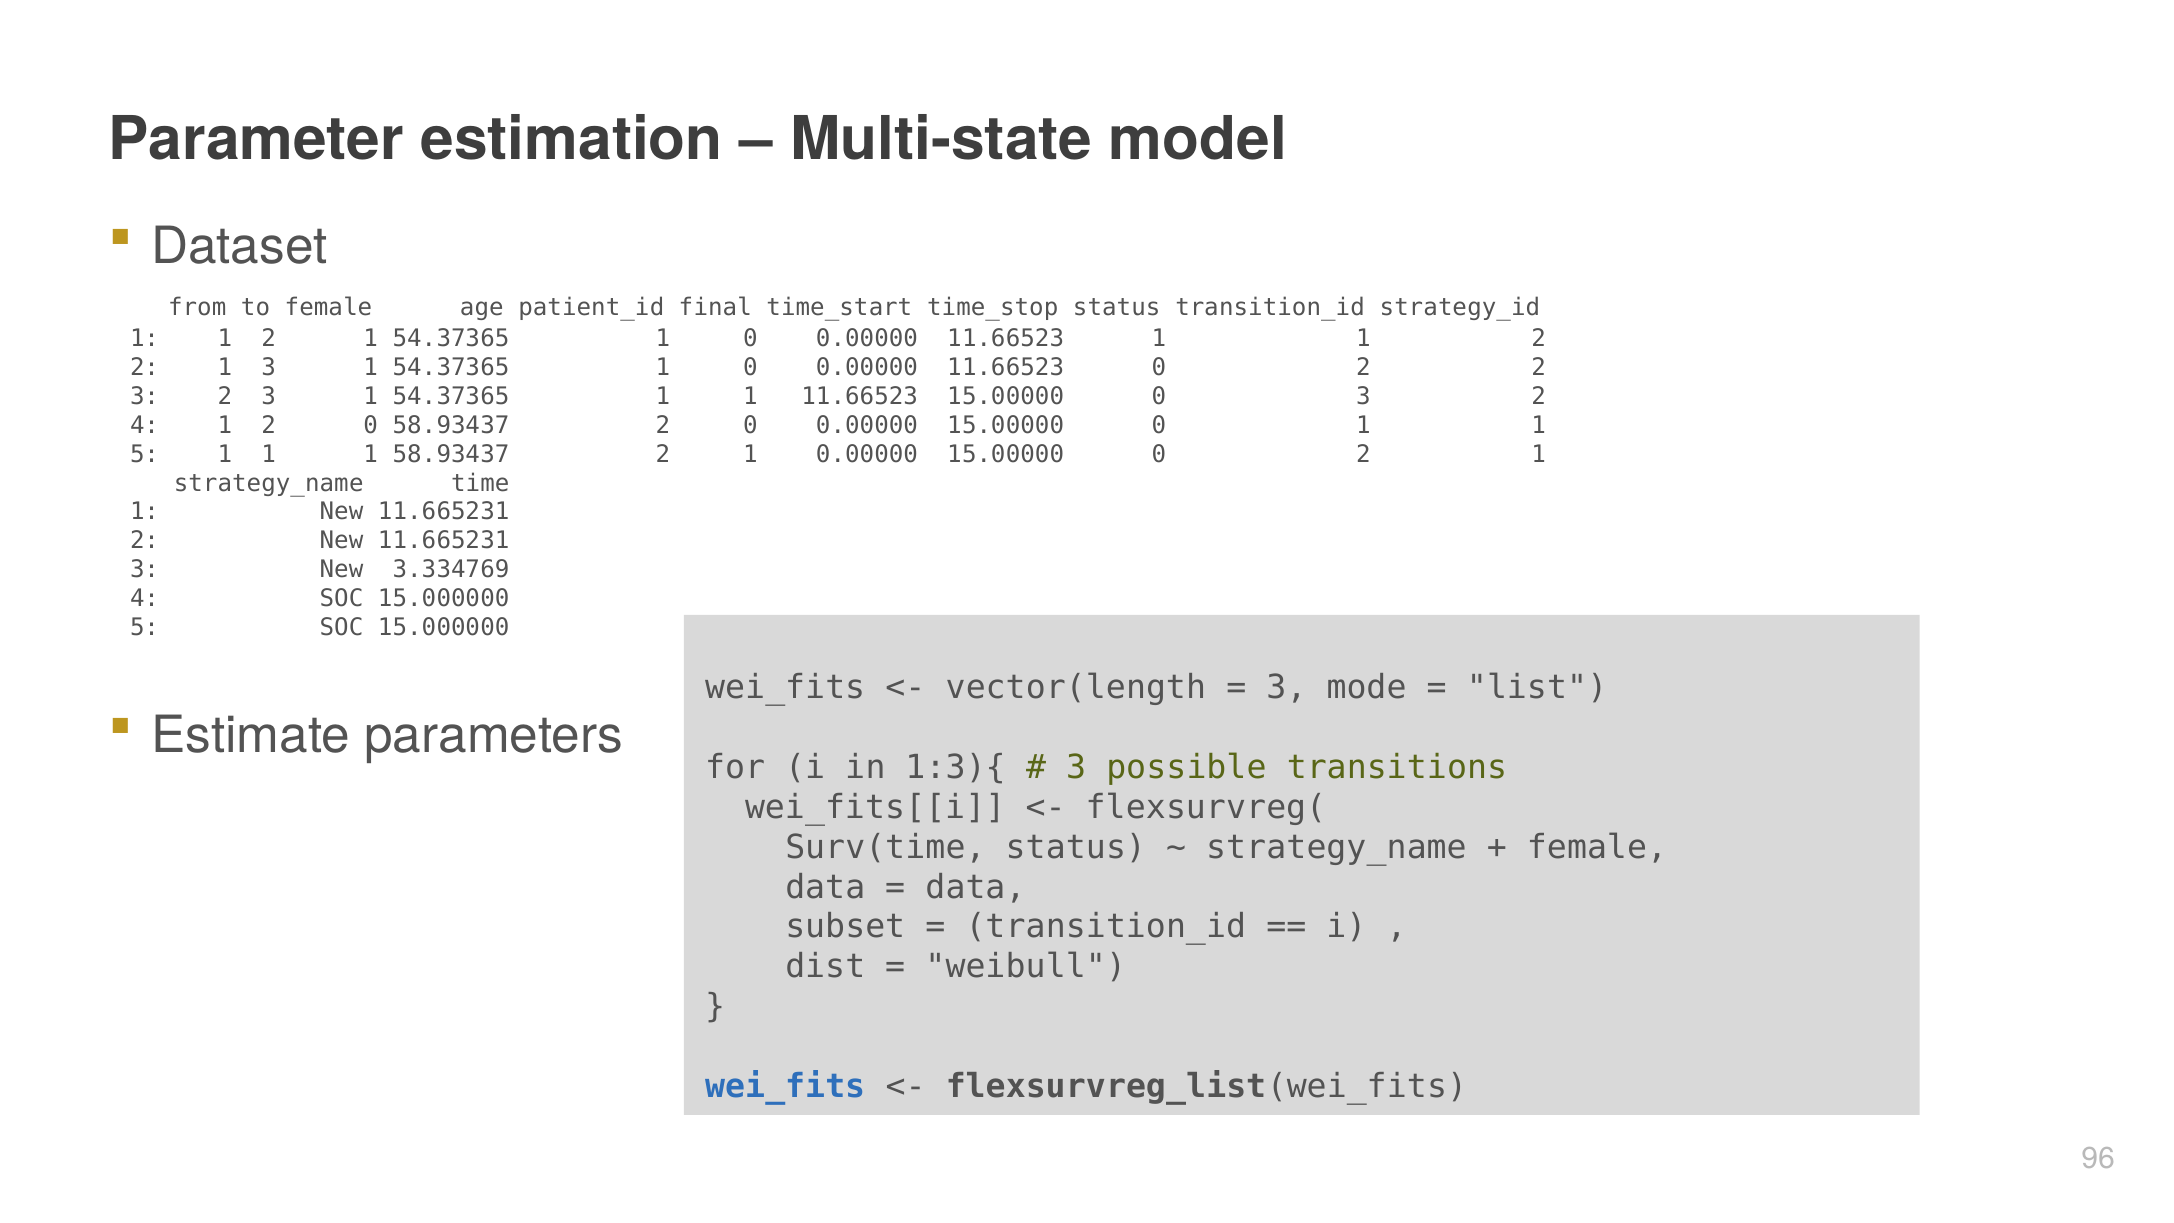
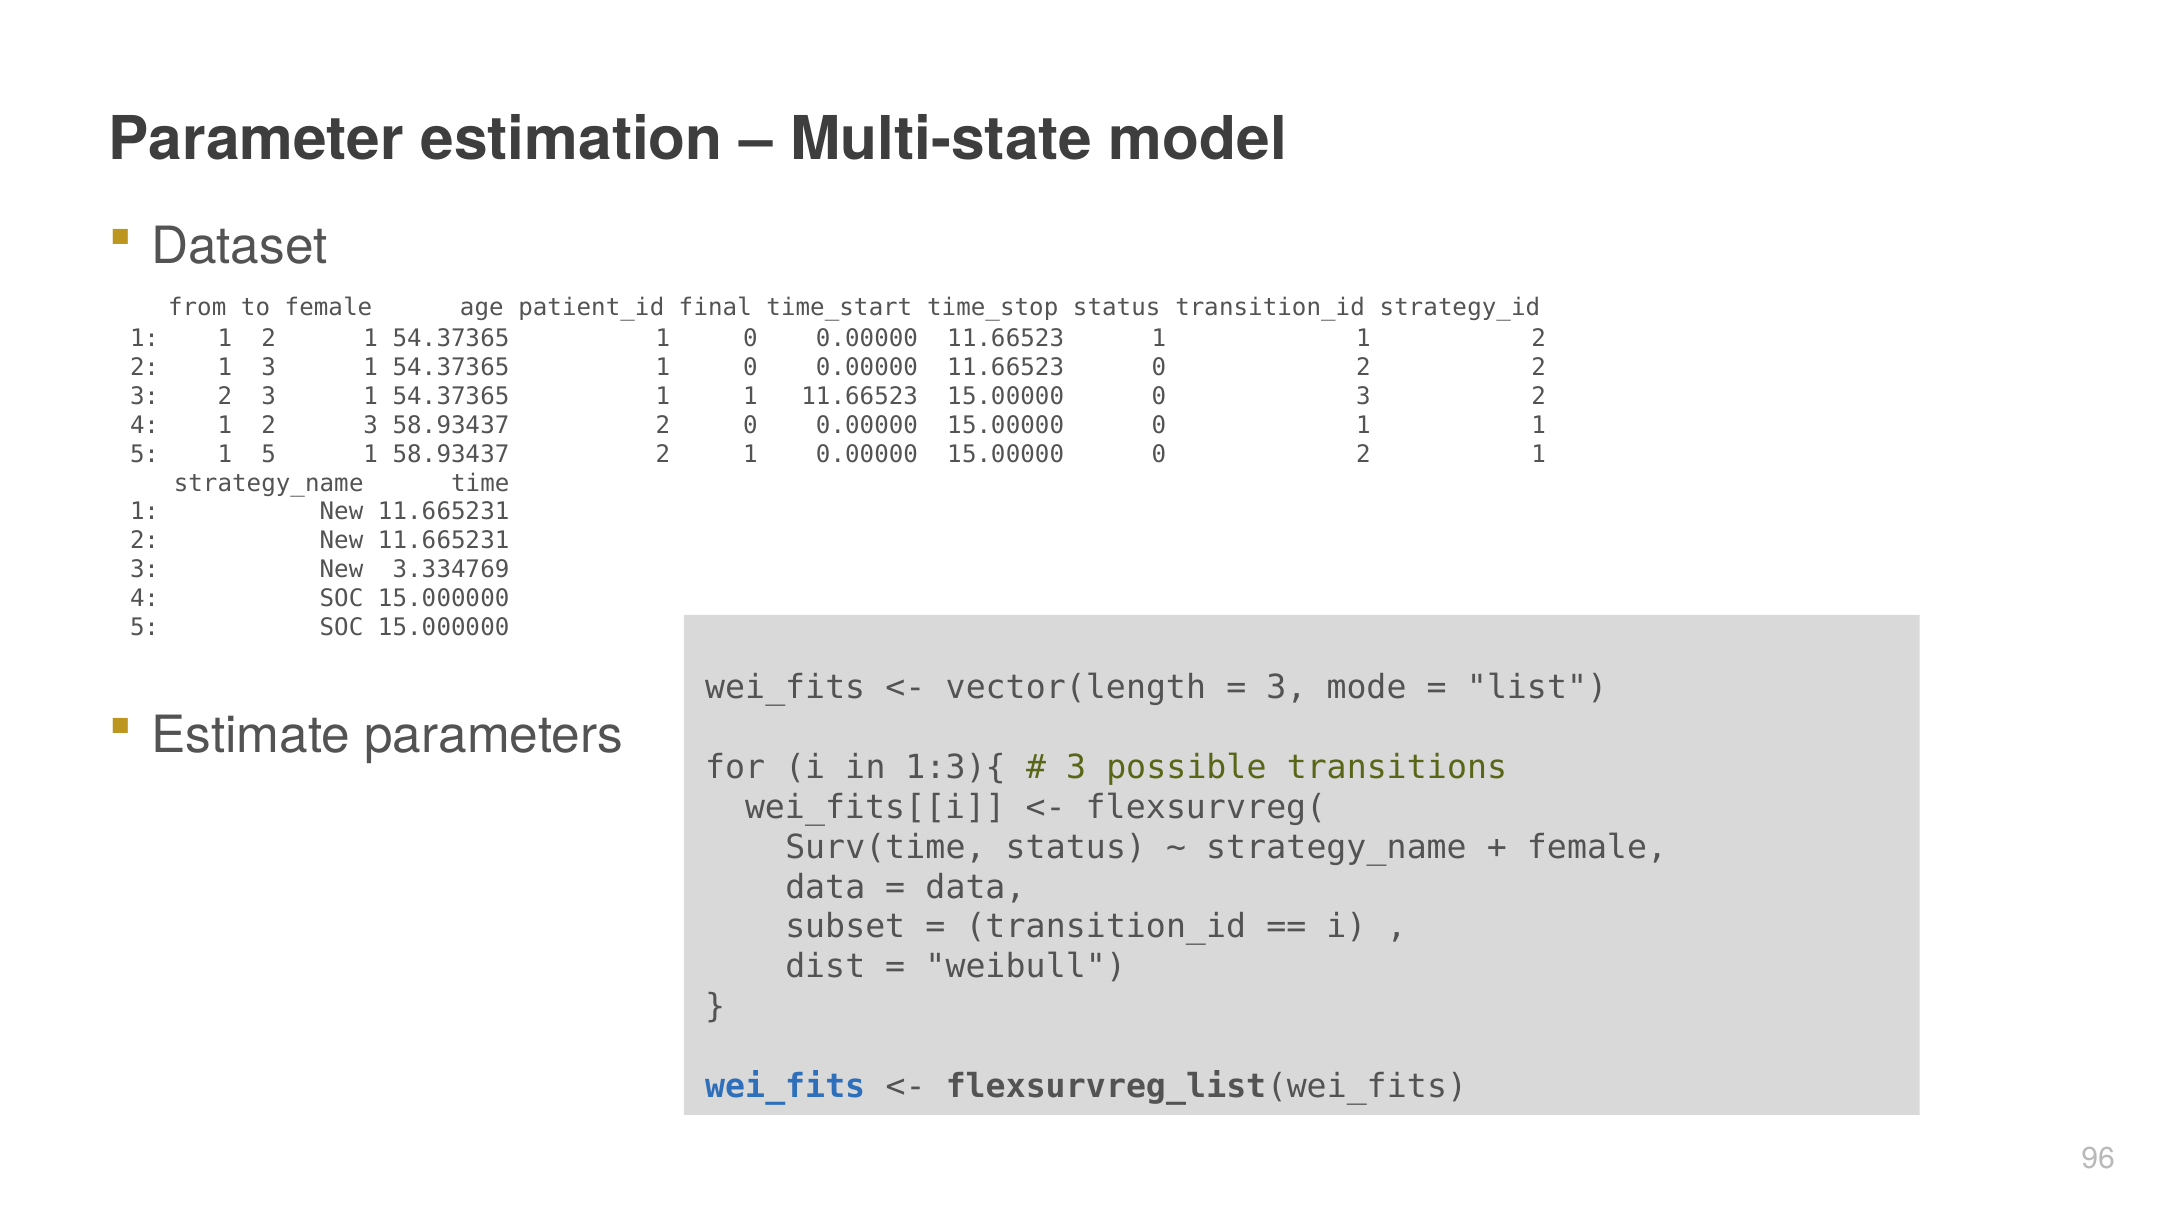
1 2 0: 0 -> 3
5 1 1: 1 -> 5
